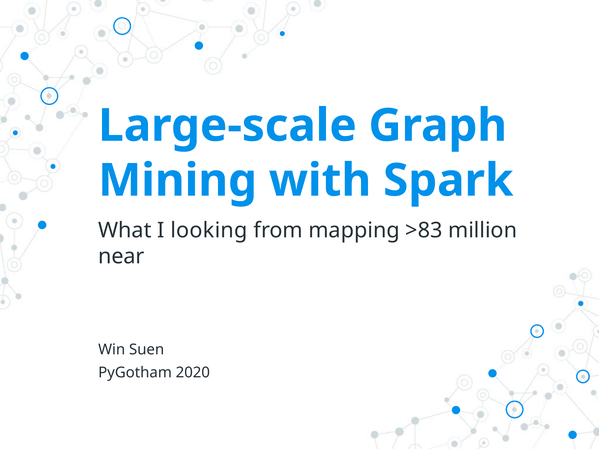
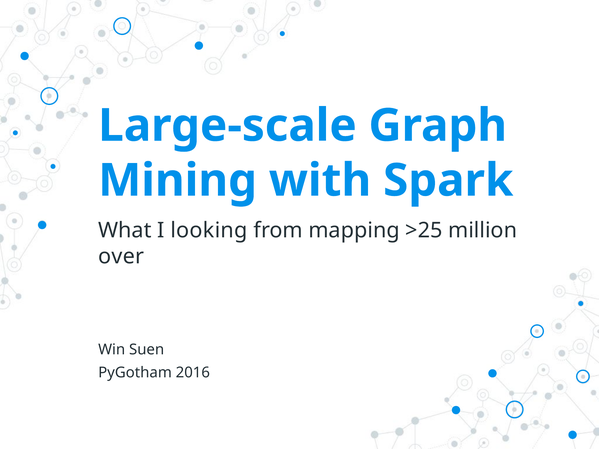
>83: >83 -> >25
near: near -> over
2020: 2020 -> 2016
